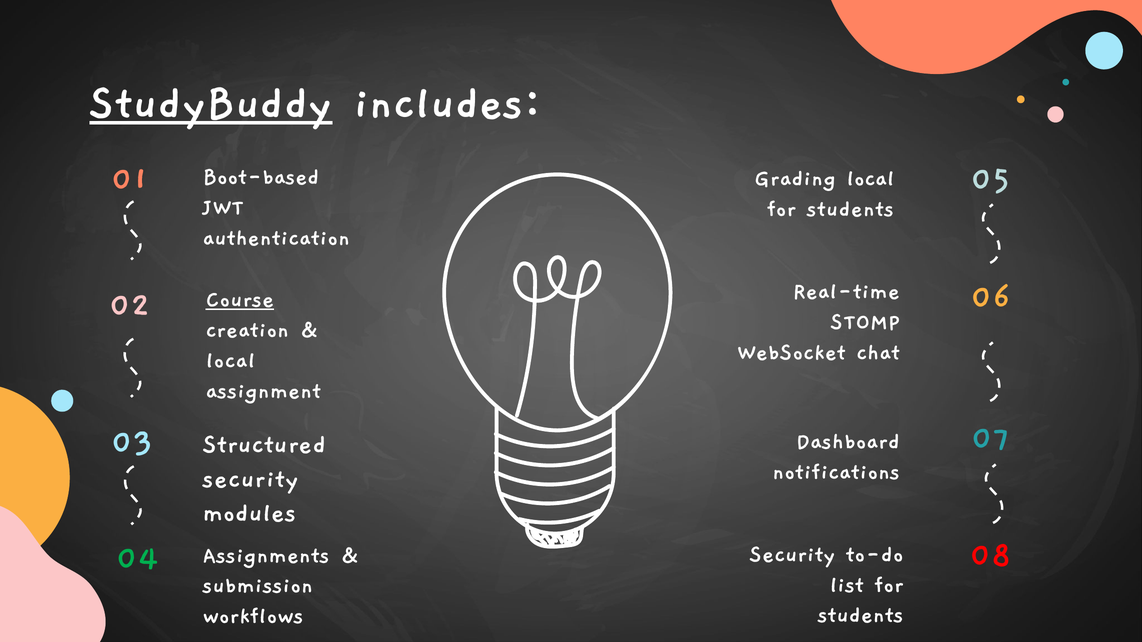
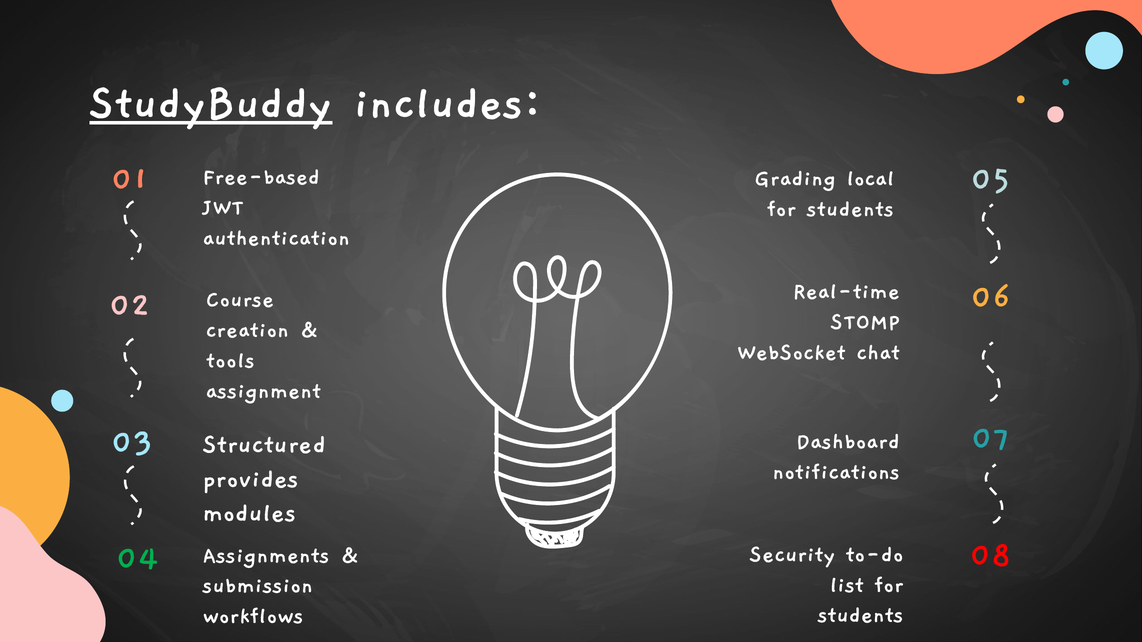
Boot-based: Boot-based -> Free-based
Course underline: present -> none
local at (231, 360): local -> tools
security at (251, 478): security -> provides
